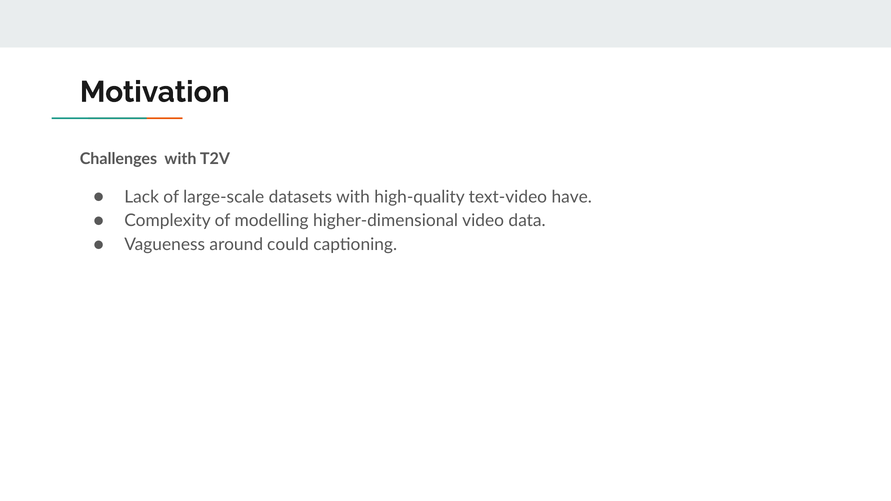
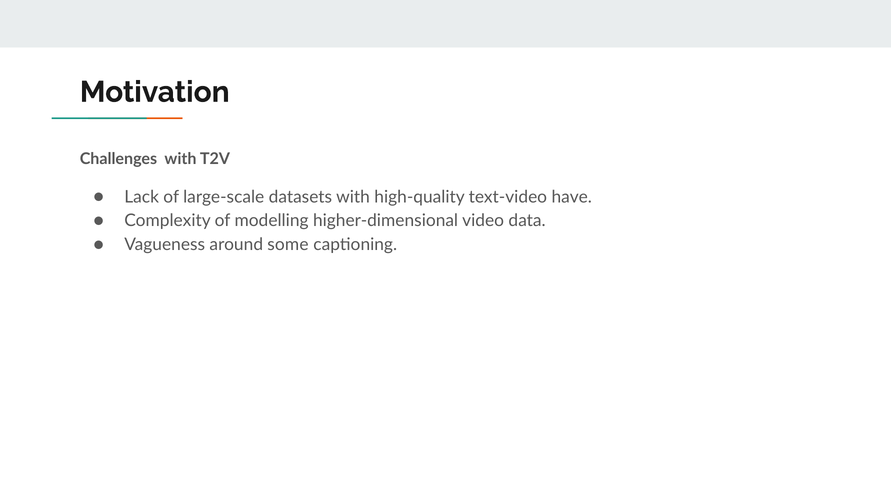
could: could -> some
